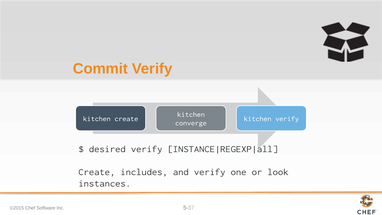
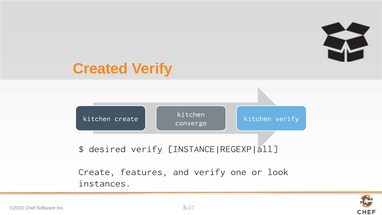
Commit: Commit -> Created
includes: includes -> features
